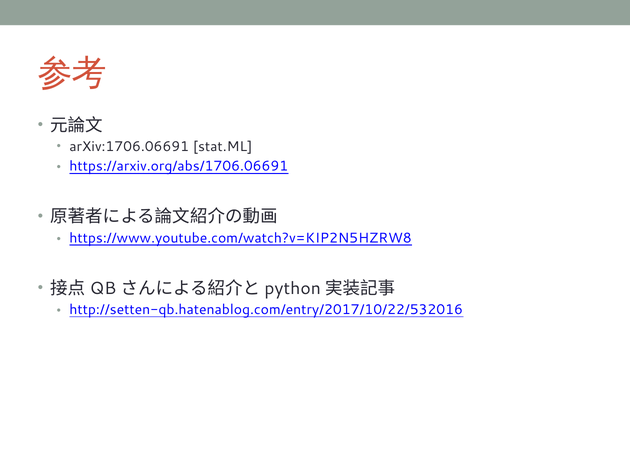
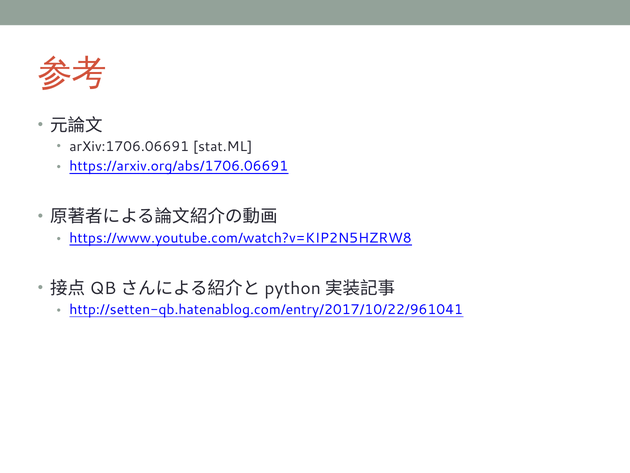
http://setten-qb.hatenablog.com/entry/2017/10/22/532016: http://setten-qb.hatenablog.com/entry/2017/10/22/532016 -> http://setten-qb.hatenablog.com/entry/2017/10/22/961041
